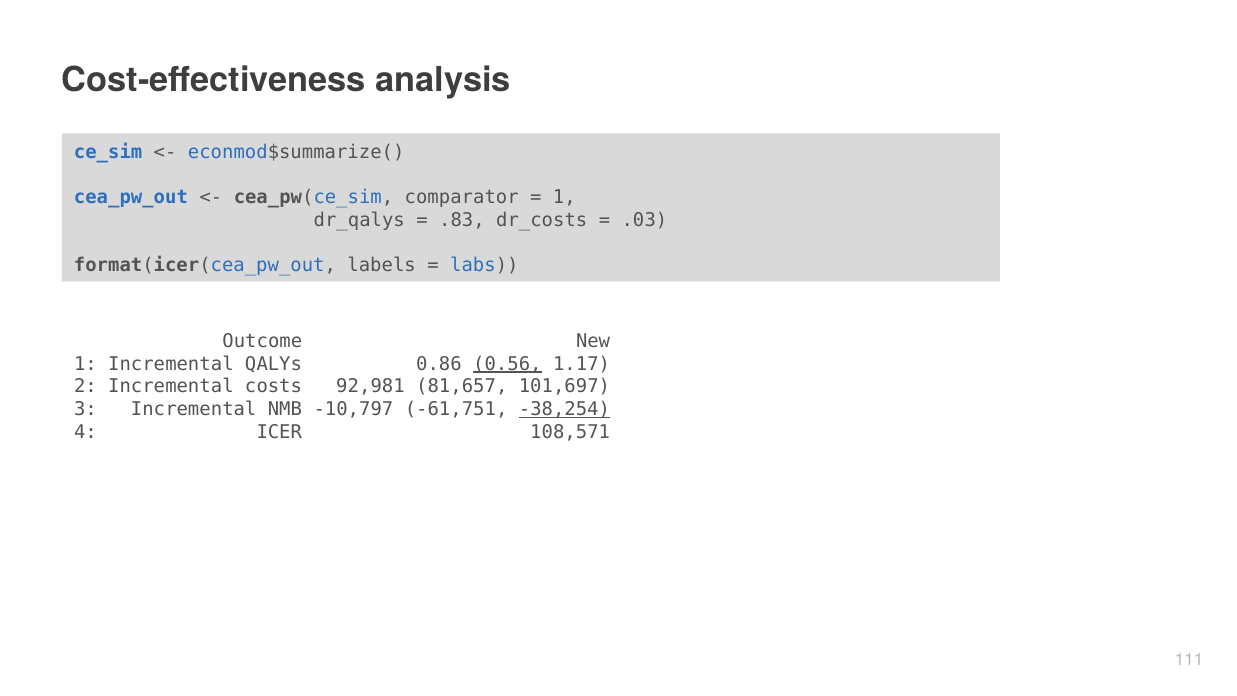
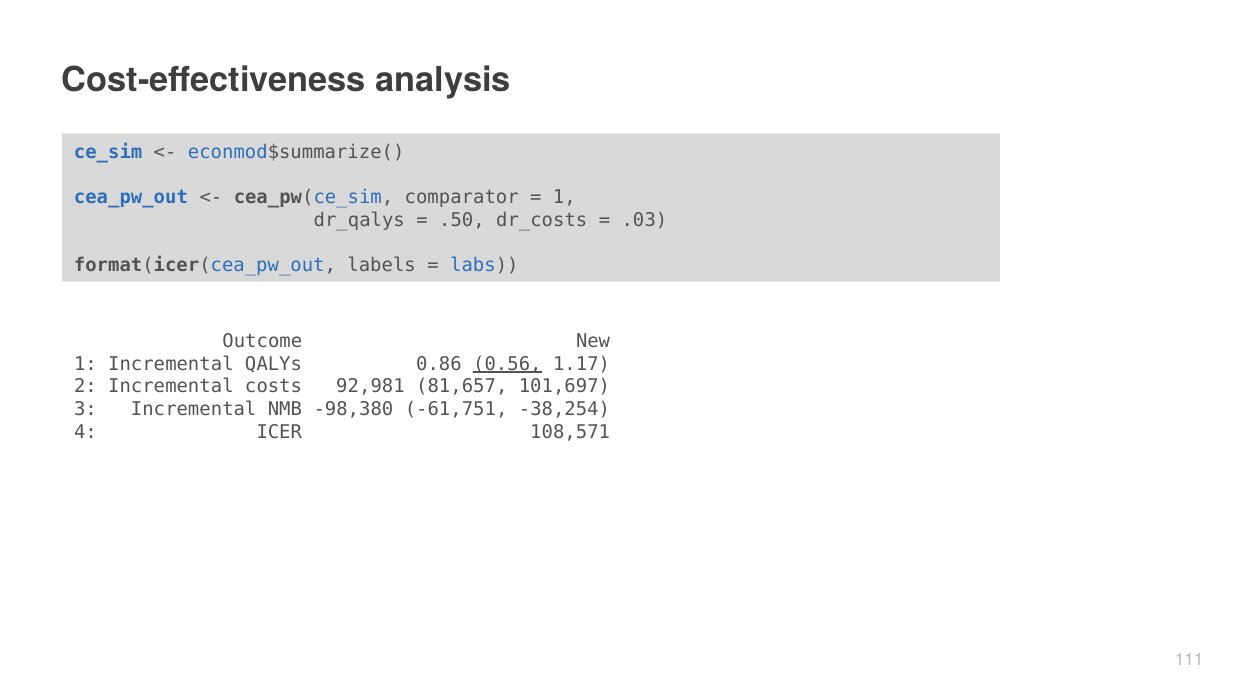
.83: .83 -> .50
-10,797: -10,797 -> -98,380
-38,254 underline: present -> none
